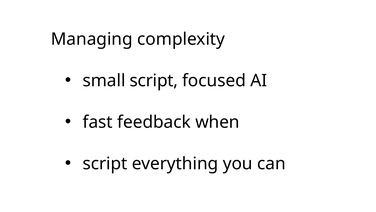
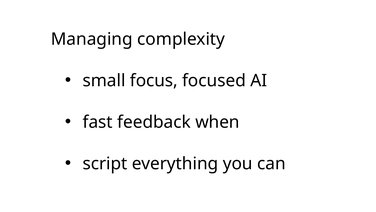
small script: script -> focus
